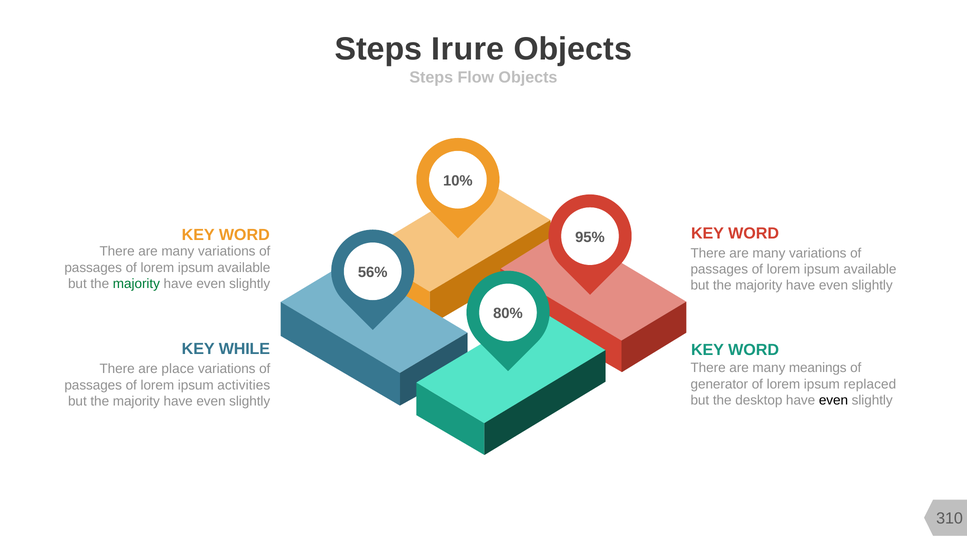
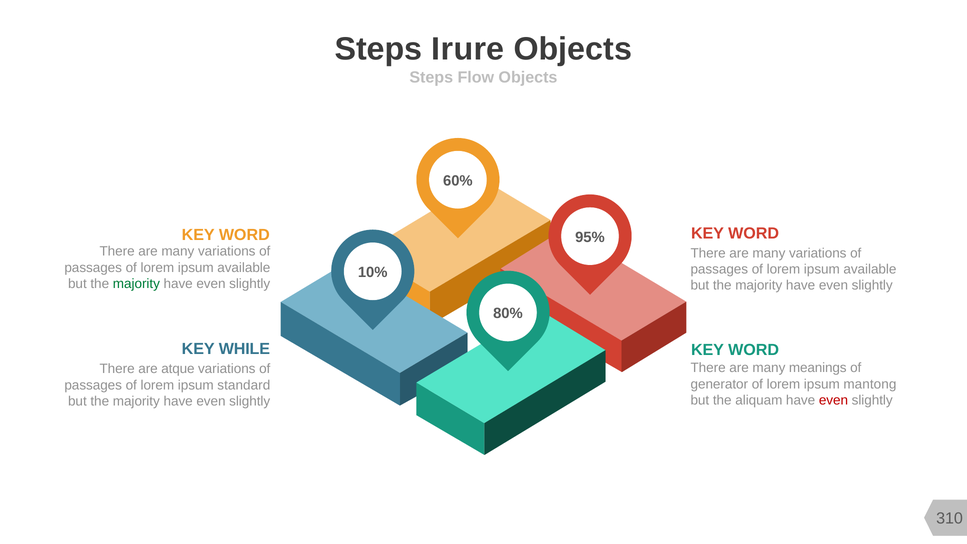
10%: 10% -> 60%
56%: 56% -> 10%
place: place -> atque
replaced: replaced -> mantong
activities: activities -> standard
desktop: desktop -> aliquam
even at (833, 400) colour: black -> red
